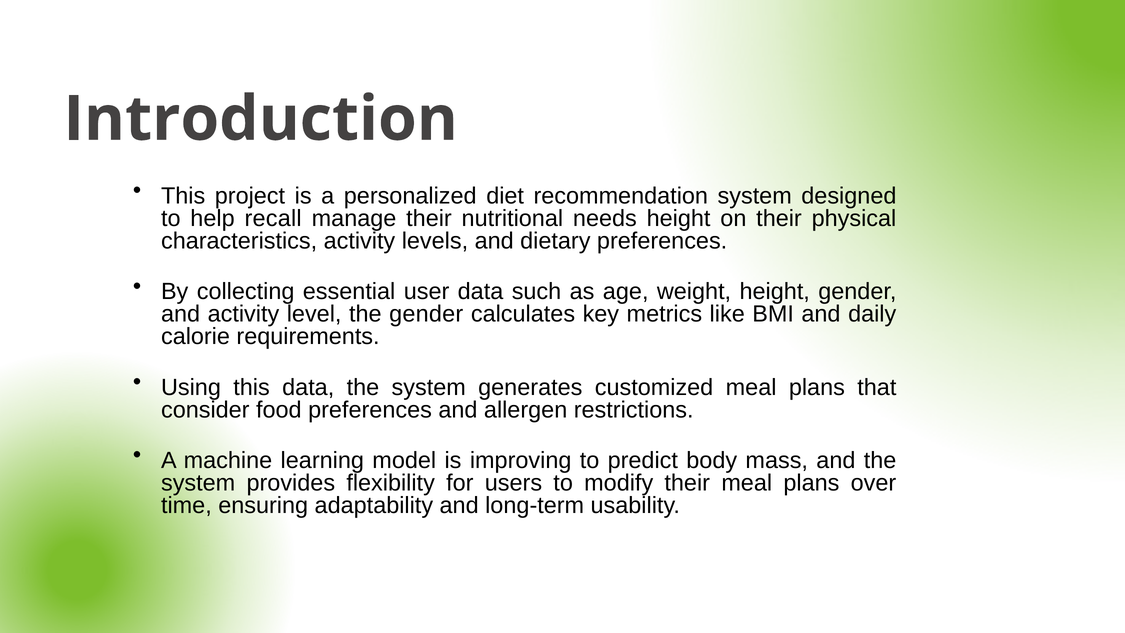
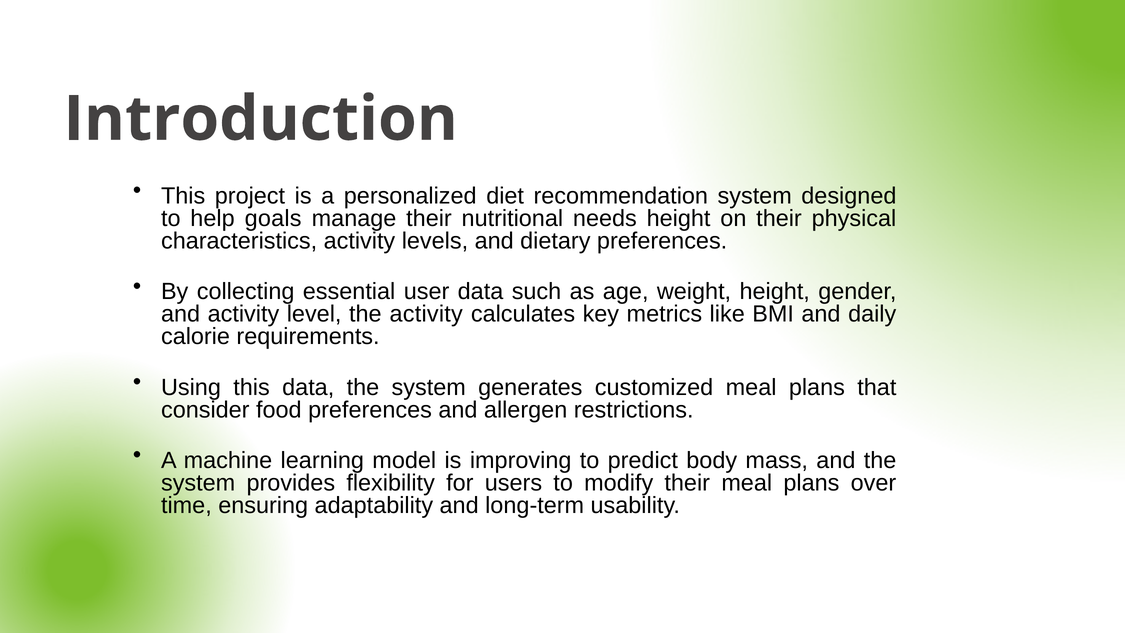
recall: recall -> goals
the gender: gender -> activity
